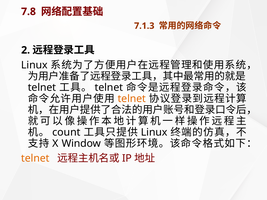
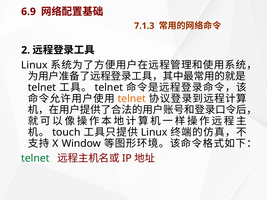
7.8: 7.8 -> 6.9
count: count -> touch
telnet at (35, 159) colour: orange -> green
